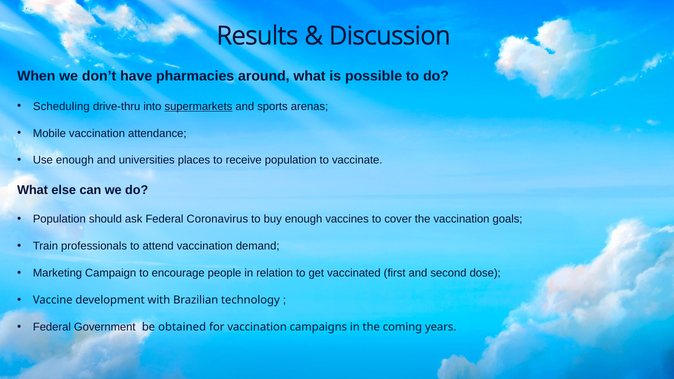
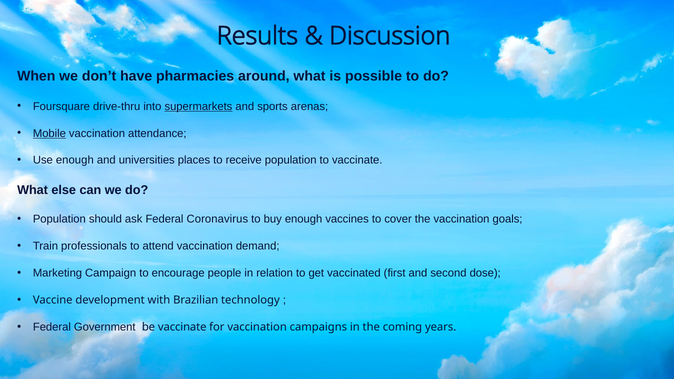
Scheduling: Scheduling -> Foursquare
Mobile underline: none -> present
be obtained: obtained -> vaccinate
